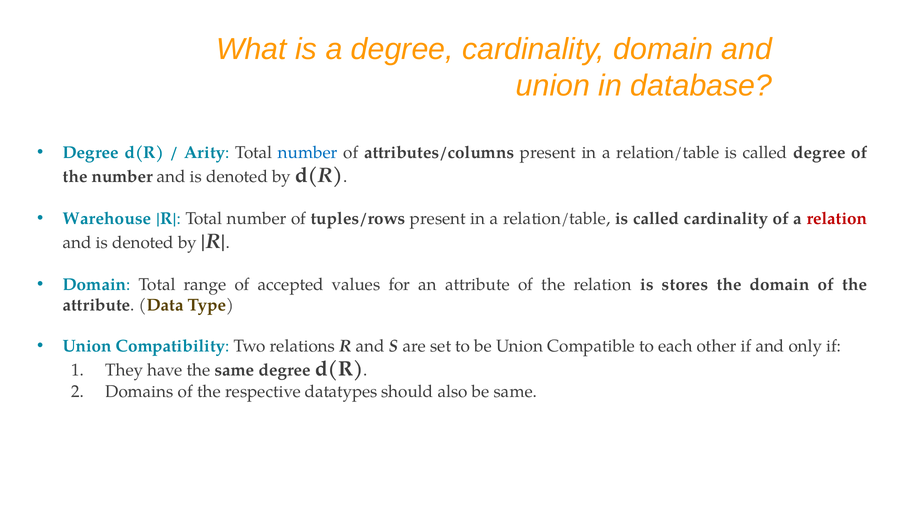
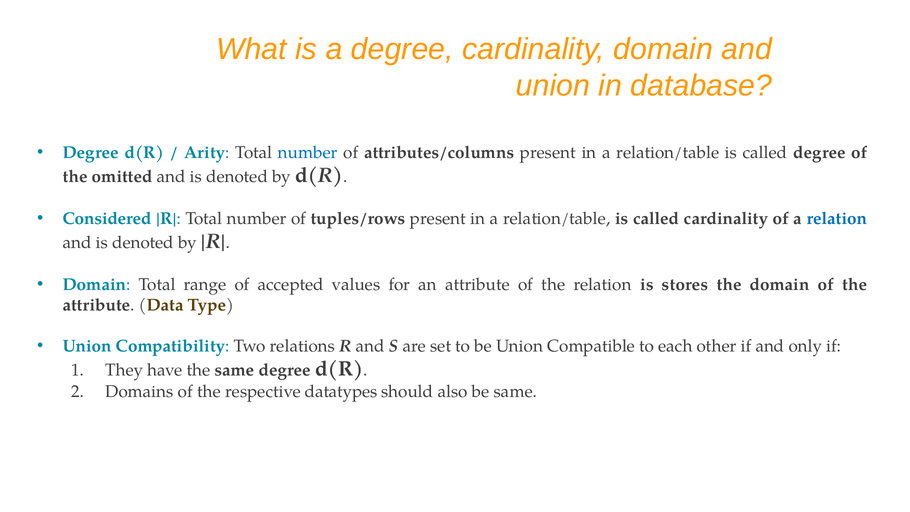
the number: number -> omitted
Warehouse: Warehouse -> Considered
relation at (837, 218) colour: red -> blue
